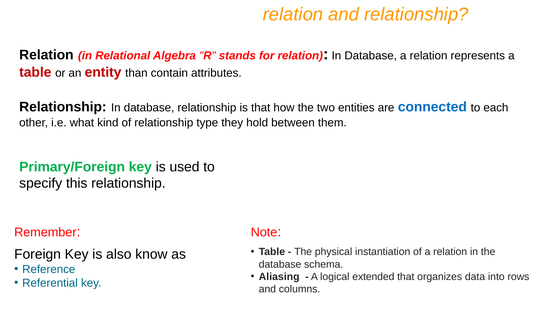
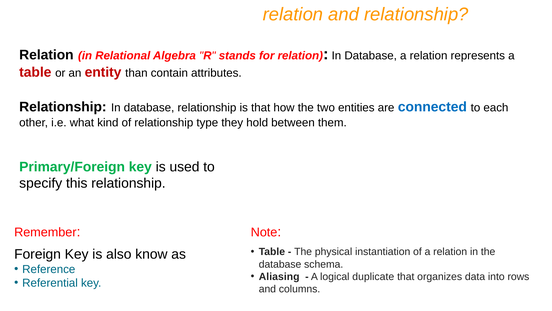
extended: extended -> duplicate
